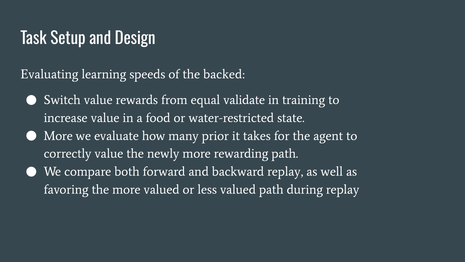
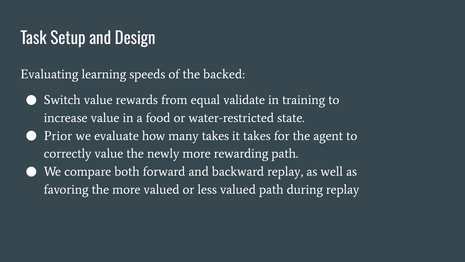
More at (58, 136): More -> Prior
many prior: prior -> takes
